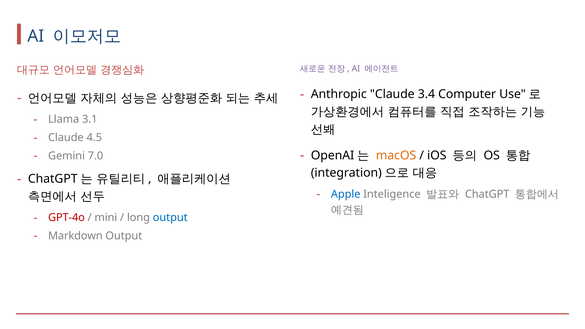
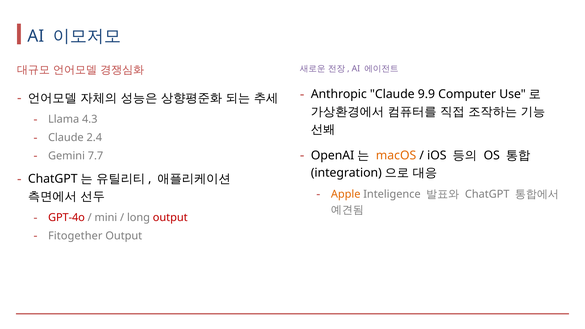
3.4: 3.4 -> 9.9
3.1: 3.1 -> 4.3
4.5: 4.5 -> 2.4
7.0: 7.0 -> 7.7
Apple colour: blue -> orange
output at (170, 218) colour: blue -> red
Markdown: Markdown -> Fitogether
